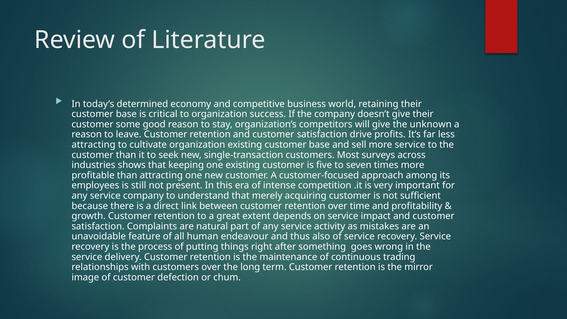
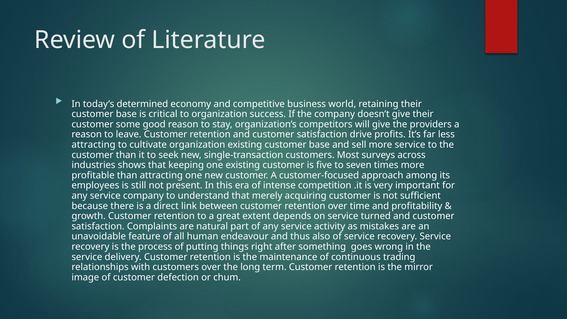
unknown: unknown -> providers
impact: impact -> turned
